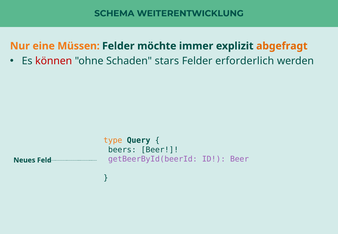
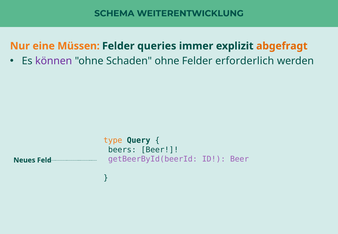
möchte: möchte -> queries
können colour: red -> purple
Schaden stars: stars -> ohne
